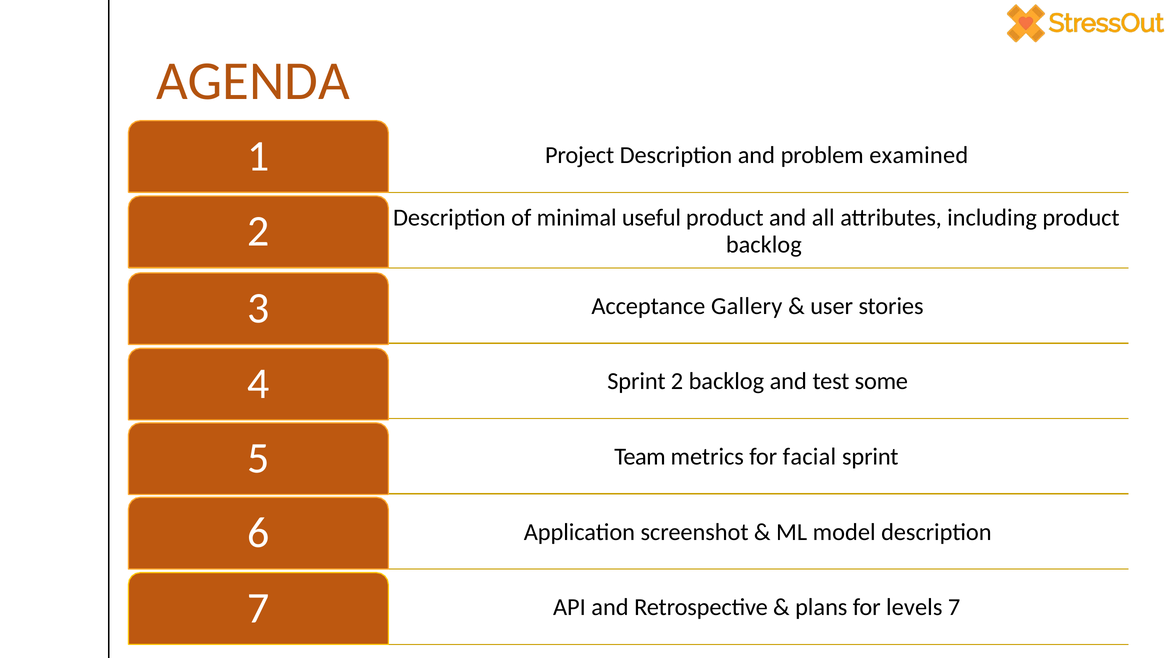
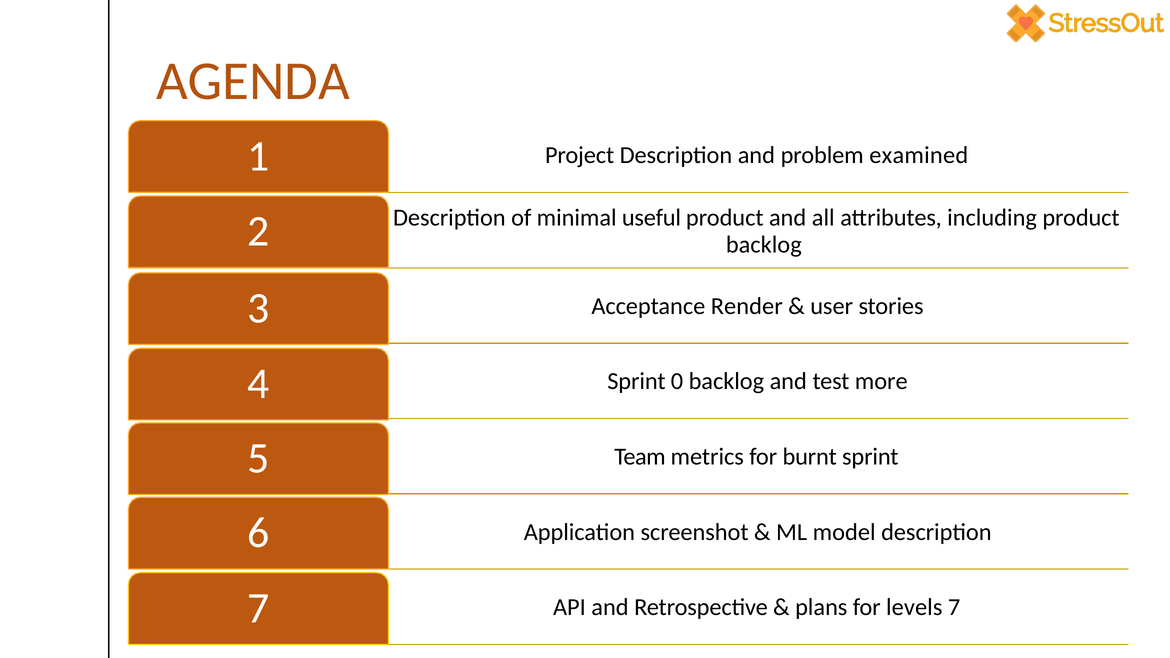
Gallery: Gallery -> Render
Sprint 2: 2 -> 0
some: some -> more
facial: facial -> burnt
